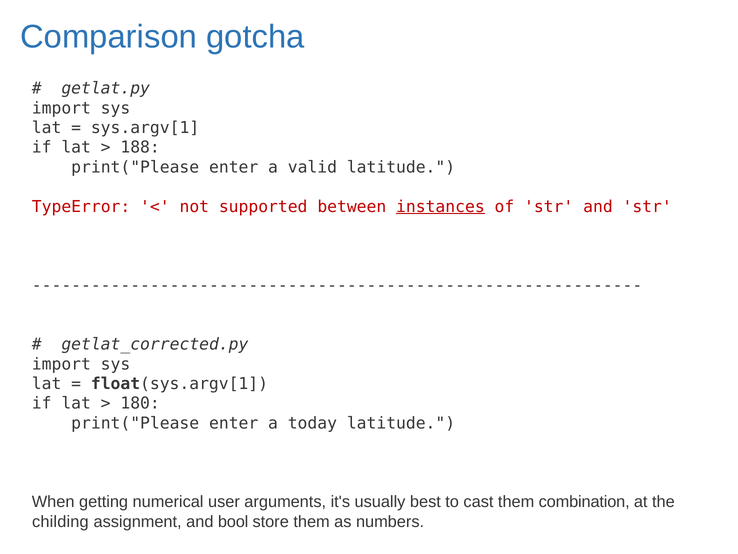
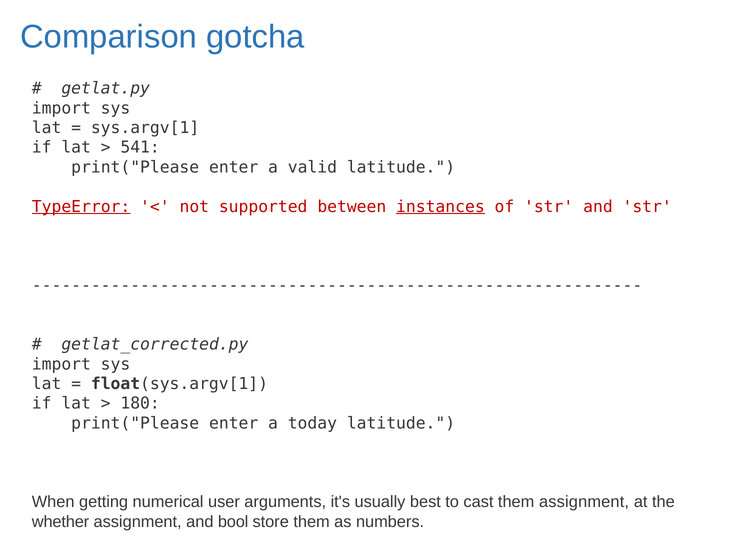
188: 188 -> 541
TypeError underline: none -> present
them combination: combination -> assignment
childing: childing -> whether
